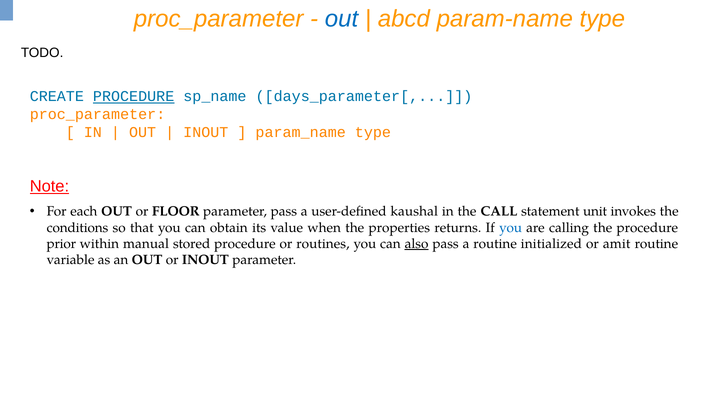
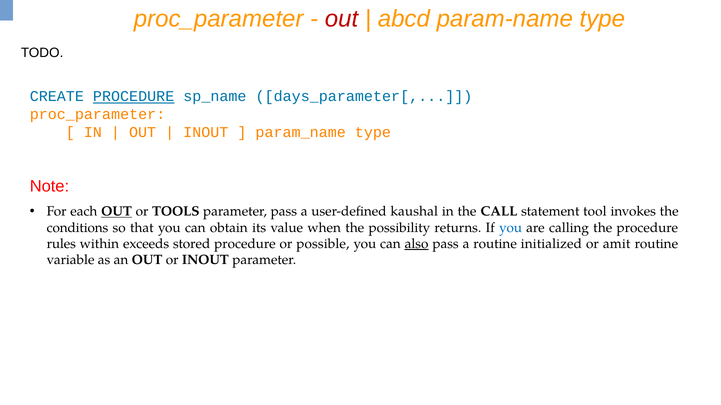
out at (342, 19) colour: blue -> red
Note underline: present -> none
OUT at (117, 212) underline: none -> present
FLOOR: FLOOR -> TOOLS
unit: unit -> tool
properties: properties -> possibility
prior: prior -> rules
manual: manual -> exceeds
routines: routines -> possible
